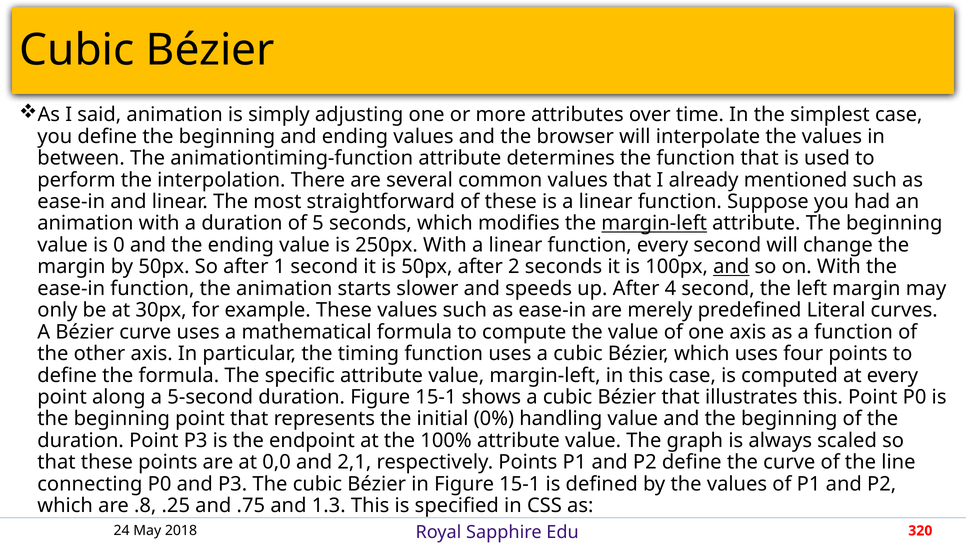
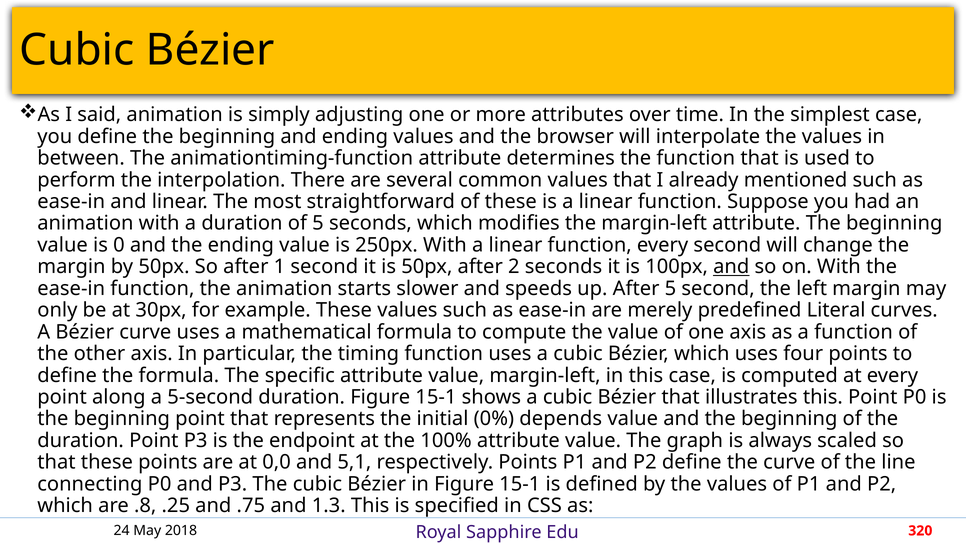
margin-left at (654, 223) underline: present -> none
After 4: 4 -> 5
handling: handling -> depends
2,1: 2,1 -> 5,1
